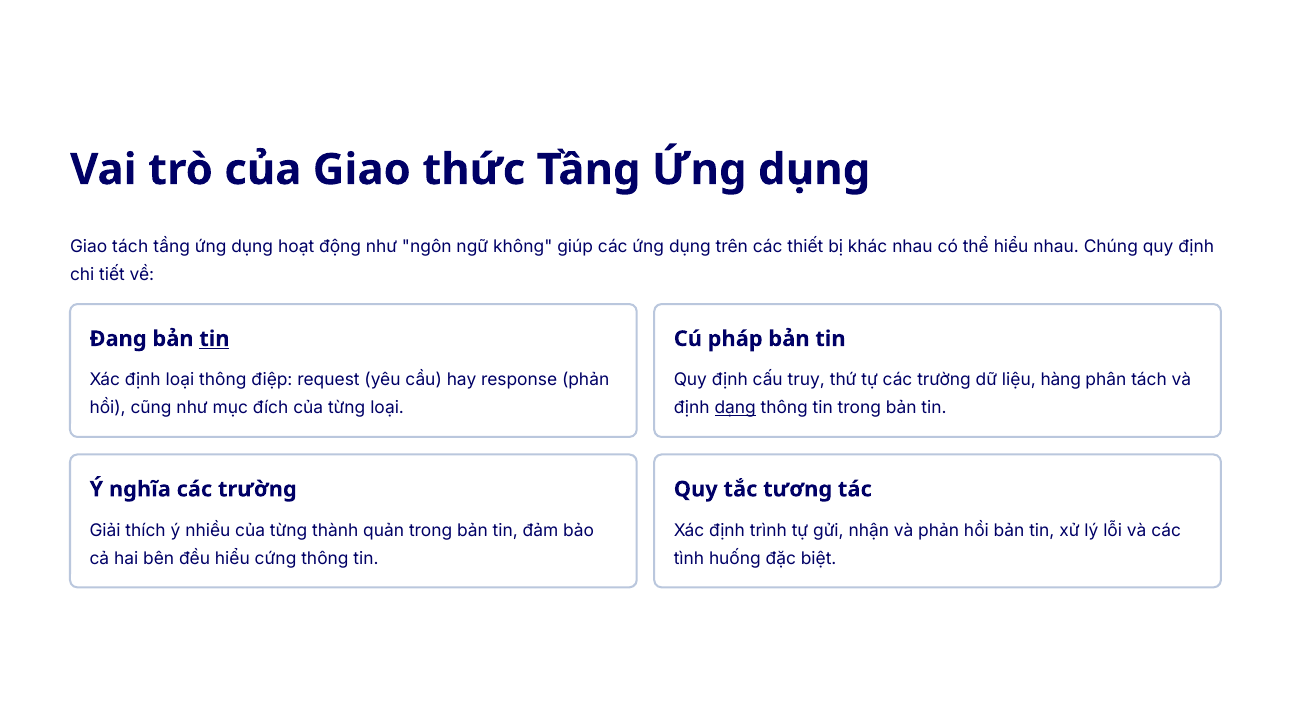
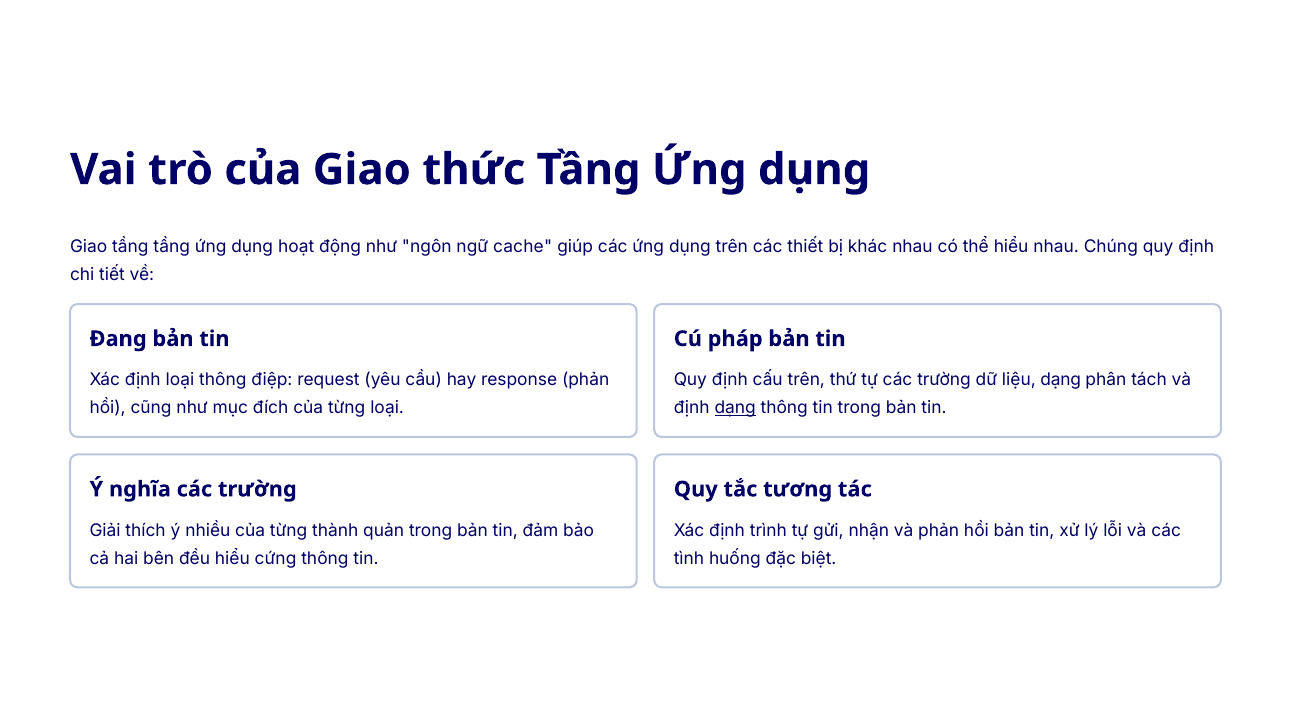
Giao tách: tách -> tầng
không: không -> cache
tin at (214, 339) underline: present -> none
cấu truy: truy -> trên
liệu hàng: hàng -> dạng
